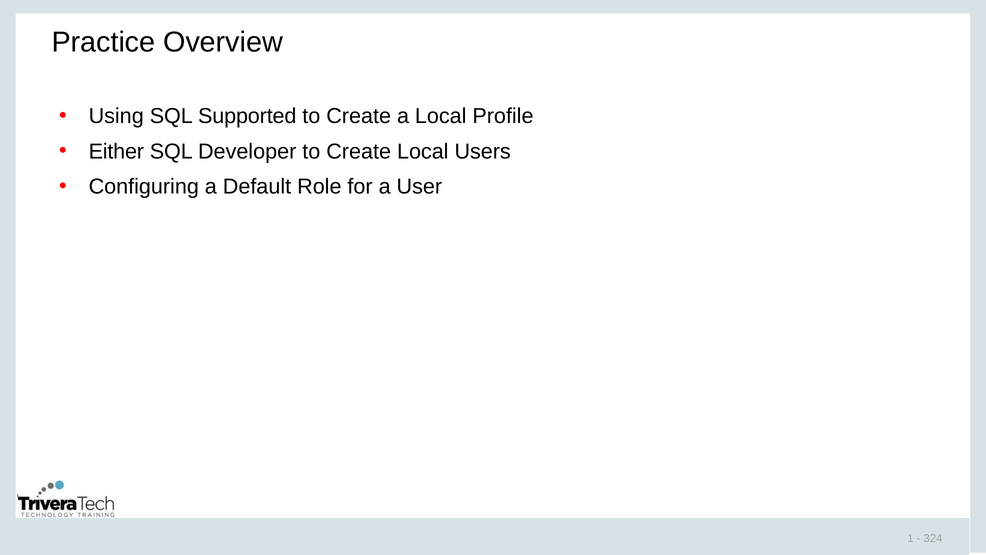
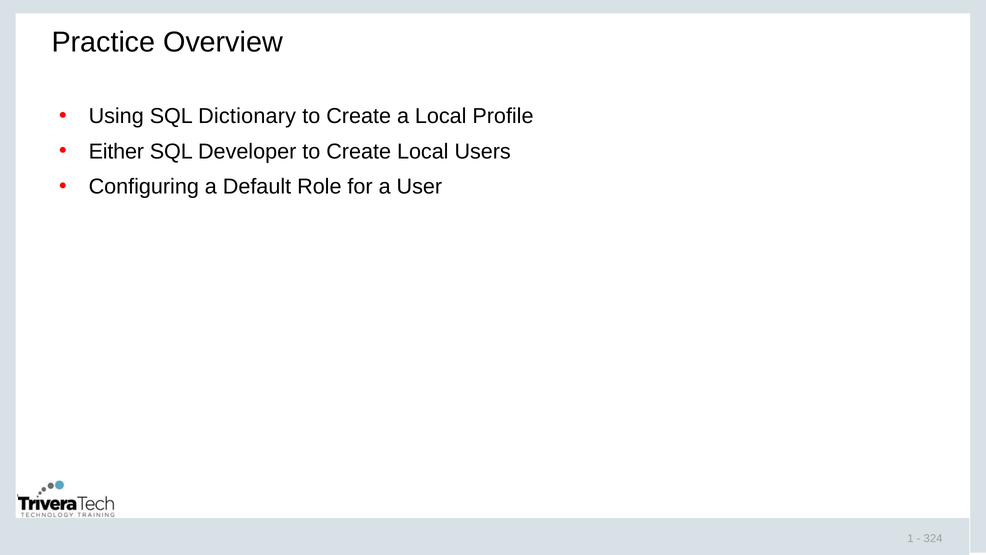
Supported: Supported -> Dictionary
